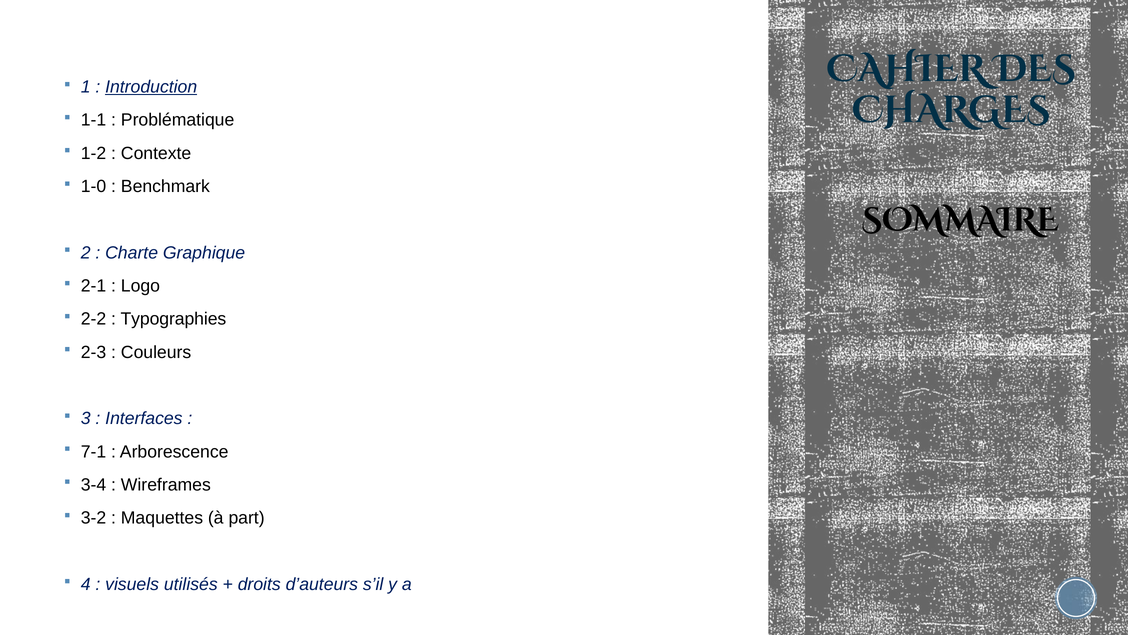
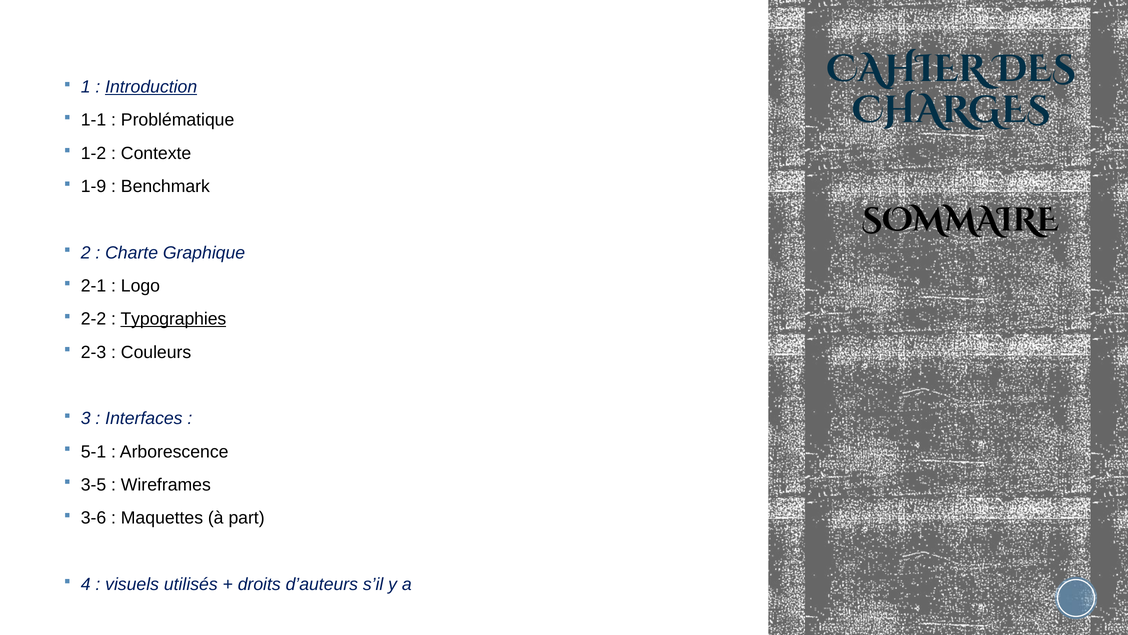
1-0: 1-0 -> 1-9
Typographies underline: none -> present
7-1: 7-1 -> 5-1
3-4: 3-4 -> 3-5
3-2: 3-2 -> 3-6
